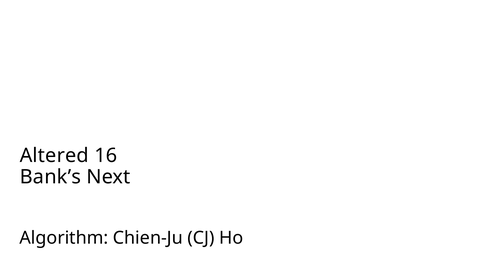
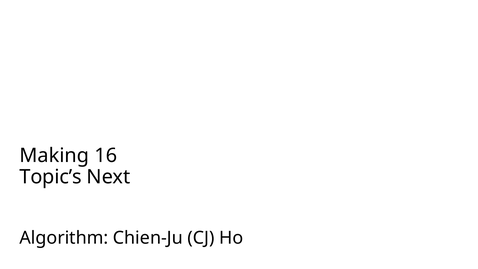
Altered: Altered -> Making
Bank’s: Bank’s -> Topic’s
